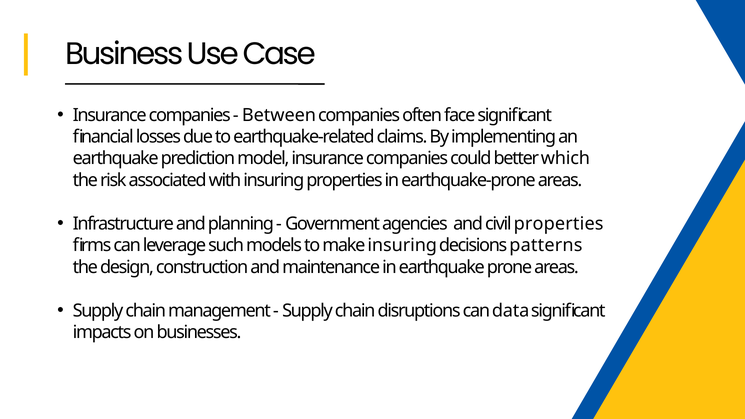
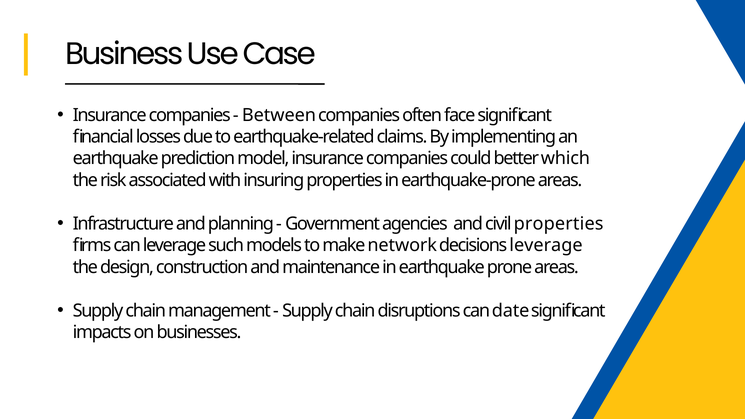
make insuring: insuring -> network
decisions patterns: patterns -> leverage
data: data -> date
